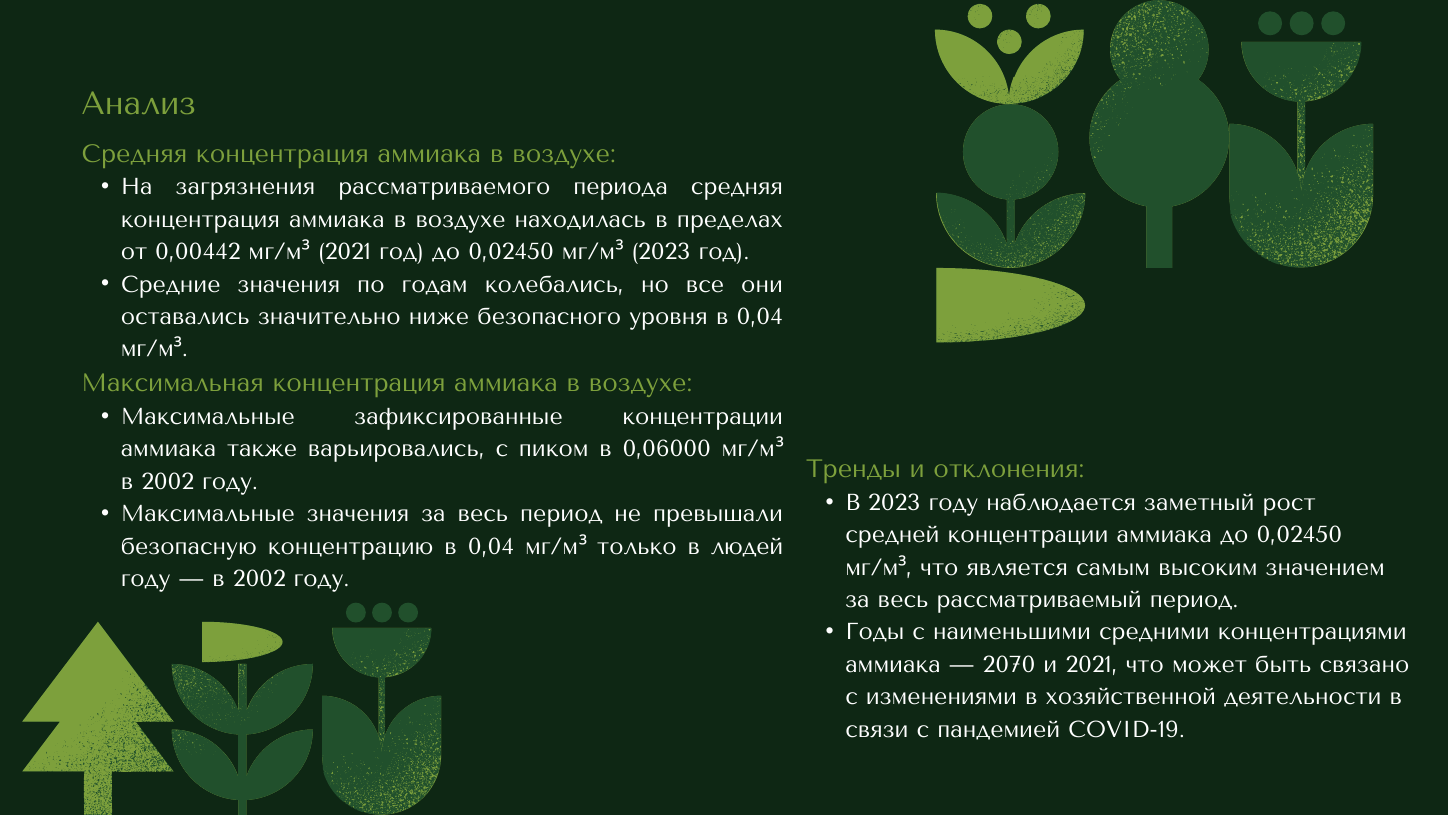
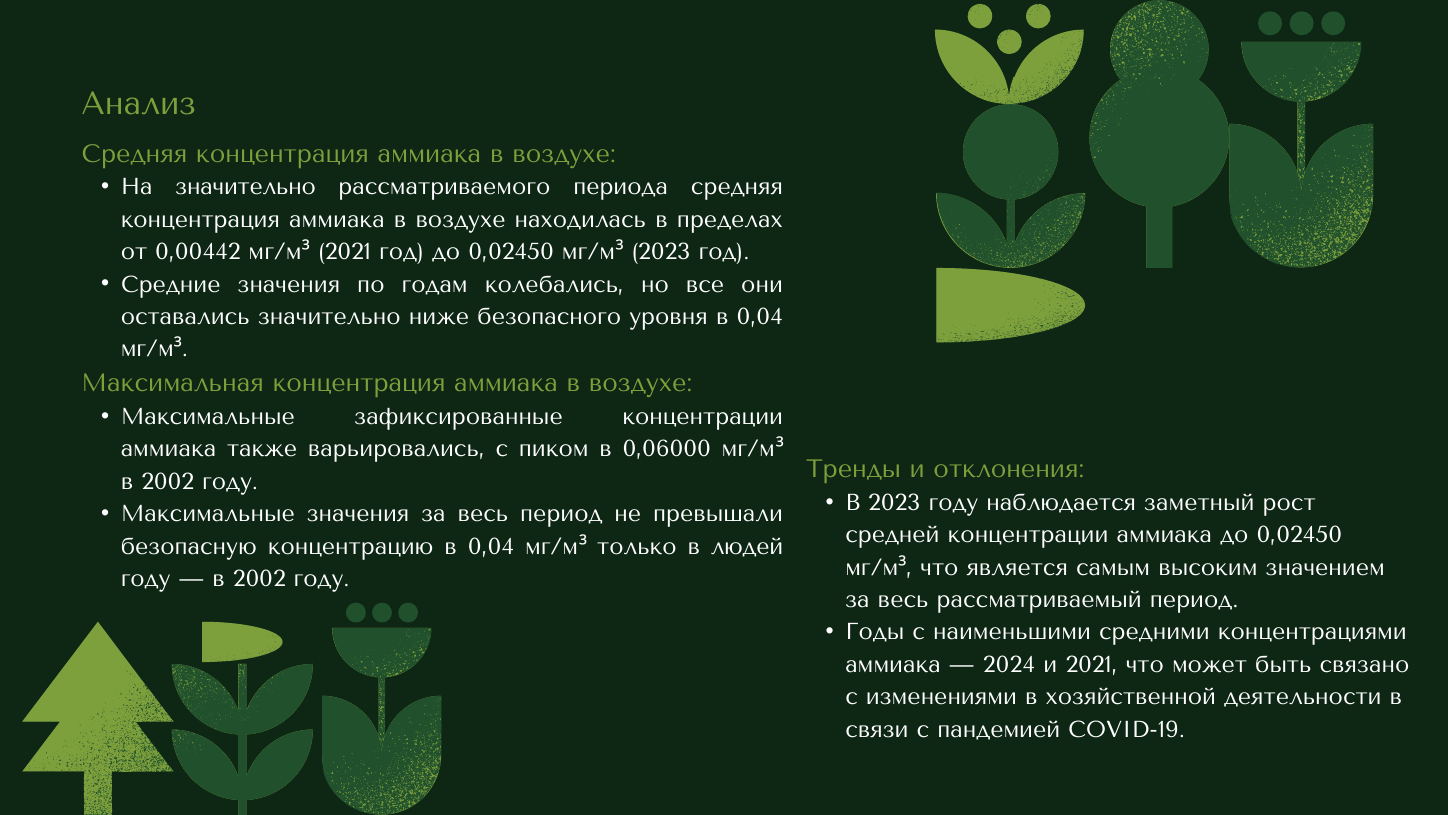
На загрязнения: загрязнения -> значительно
2070: 2070 -> 2024
